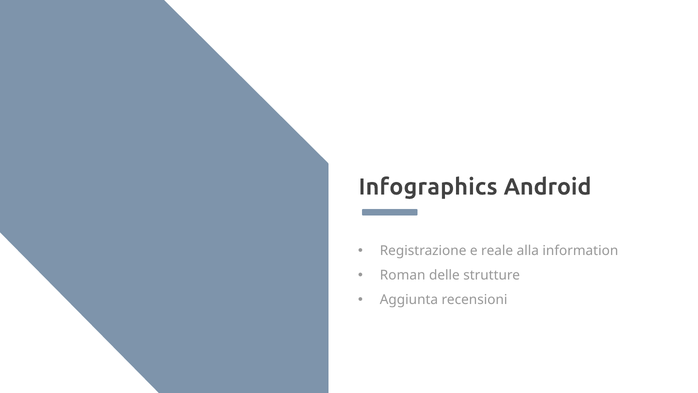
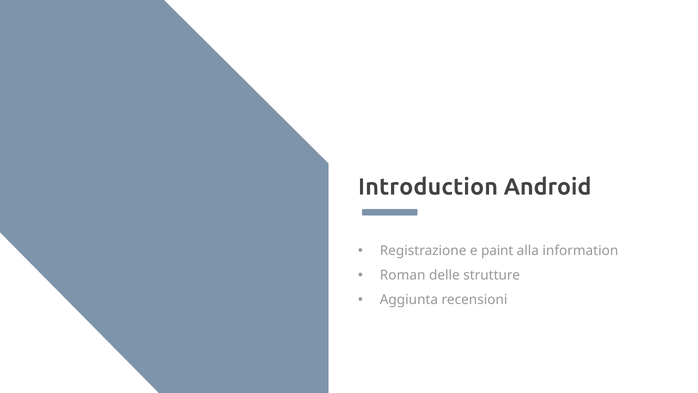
Infographics: Infographics -> Introduction
reale: reale -> paint
